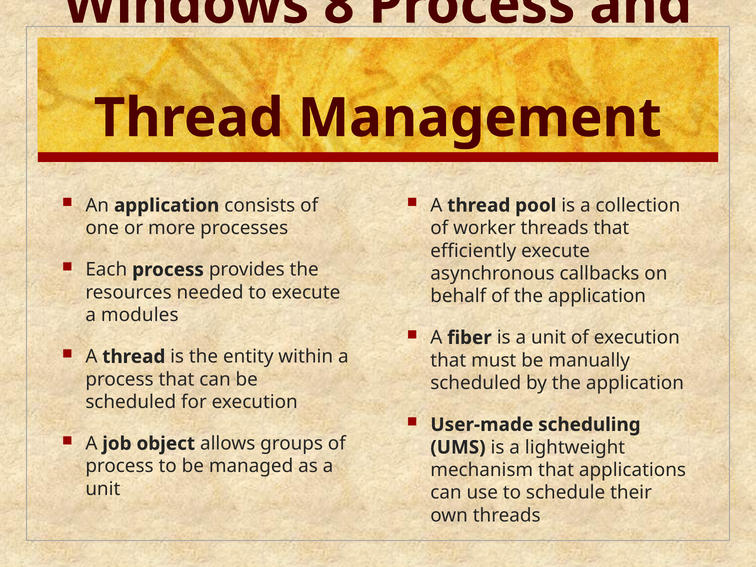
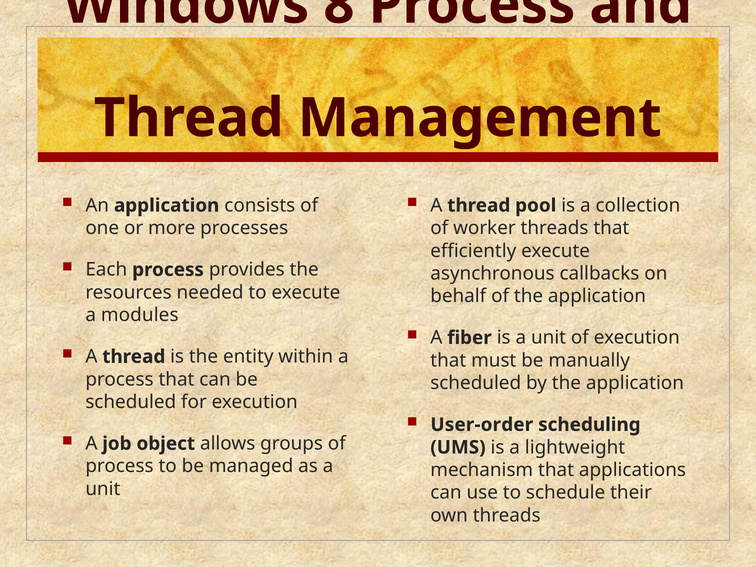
User-made: User-made -> User-order
